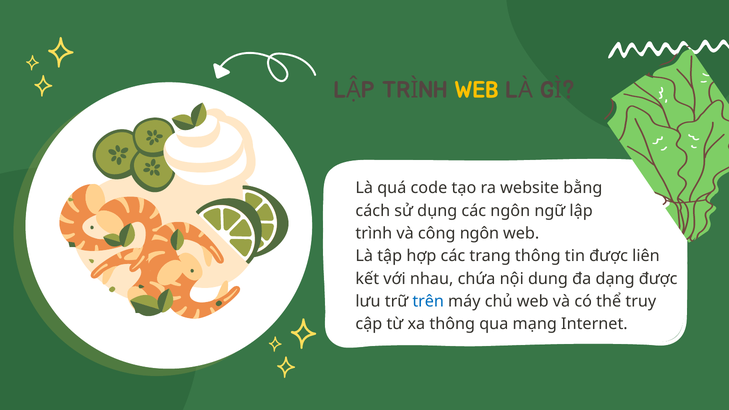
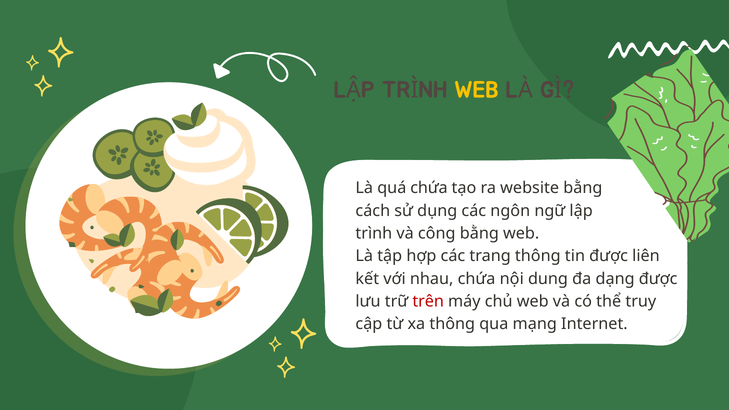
quá code: code -> chứa
công ngôn: ngôn -> bằng
trên colour: blue -> red
